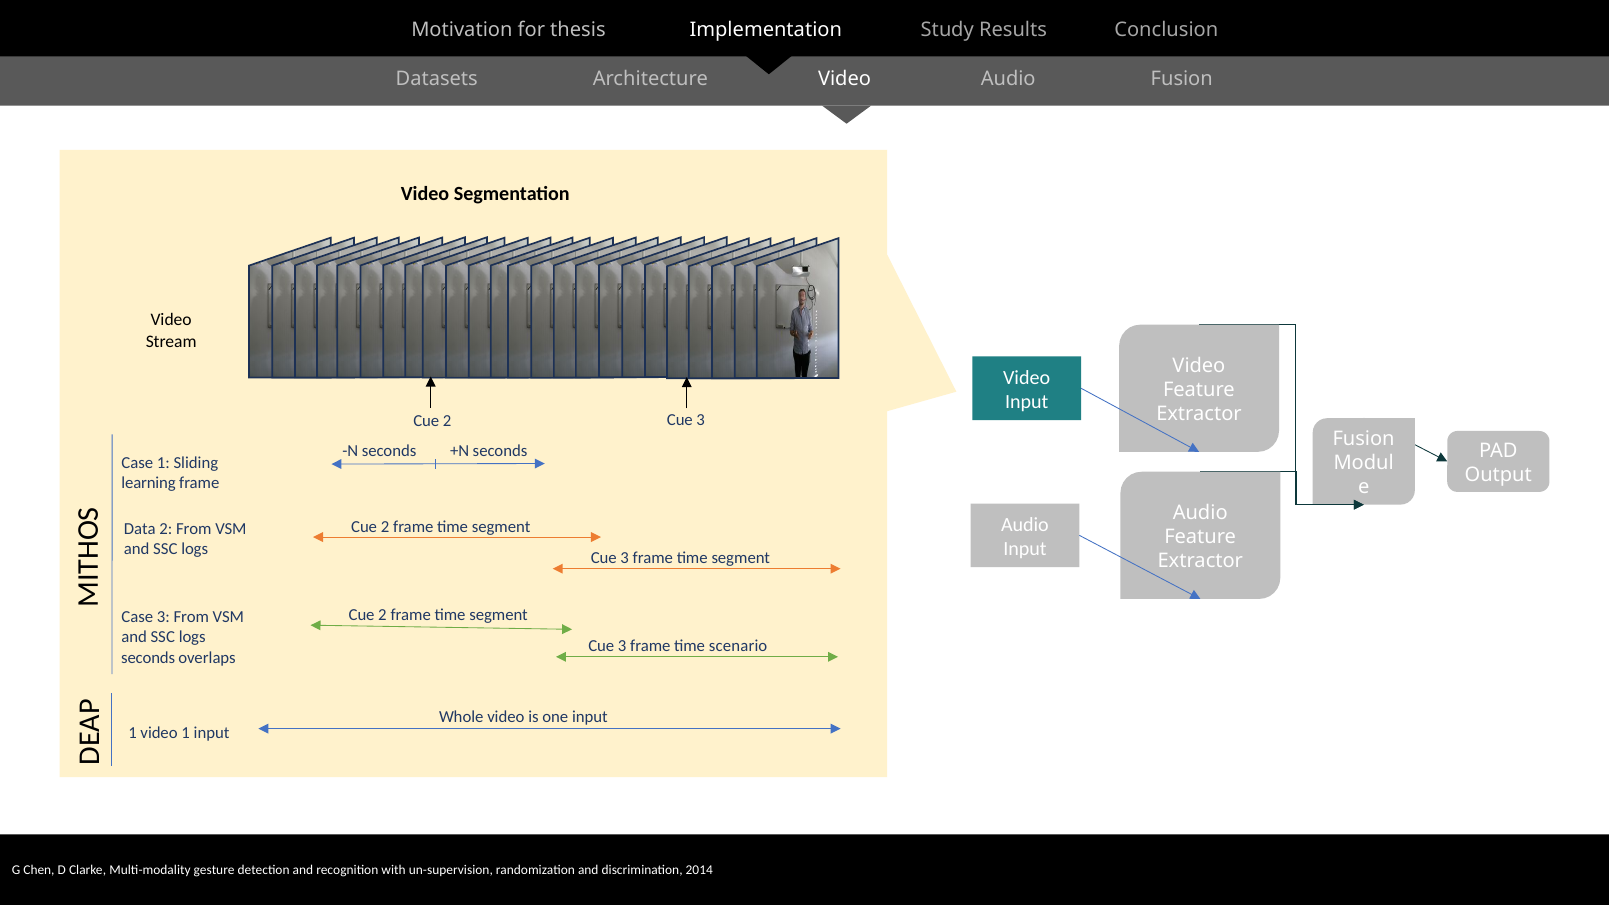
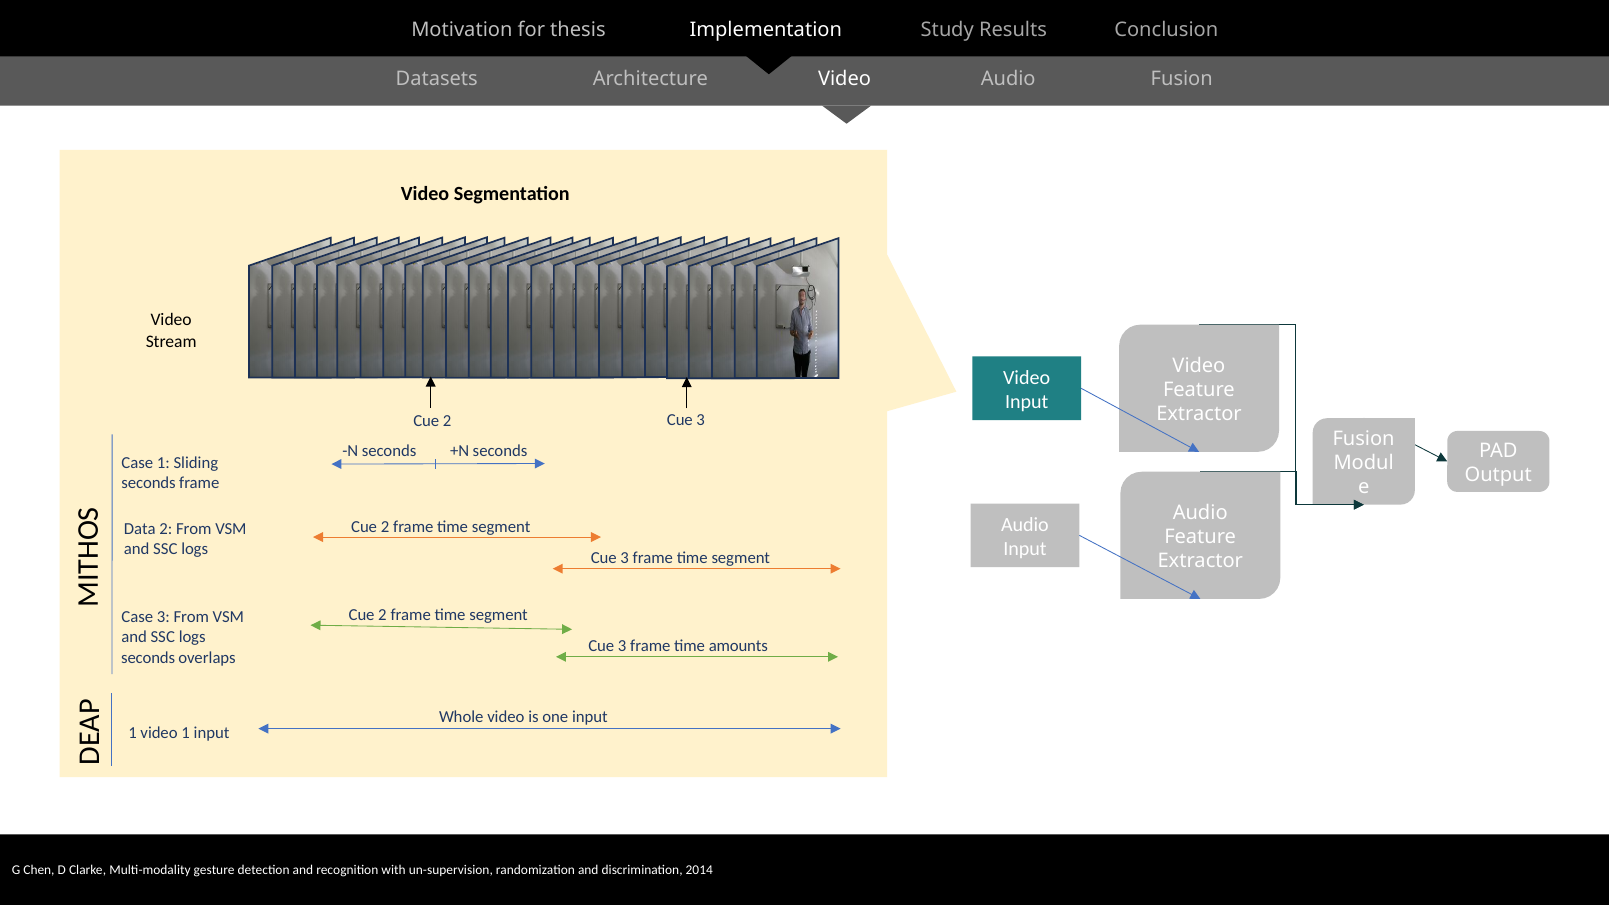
learning at (149, 483): learning -> seconds
scenario: scenario -> amounts
